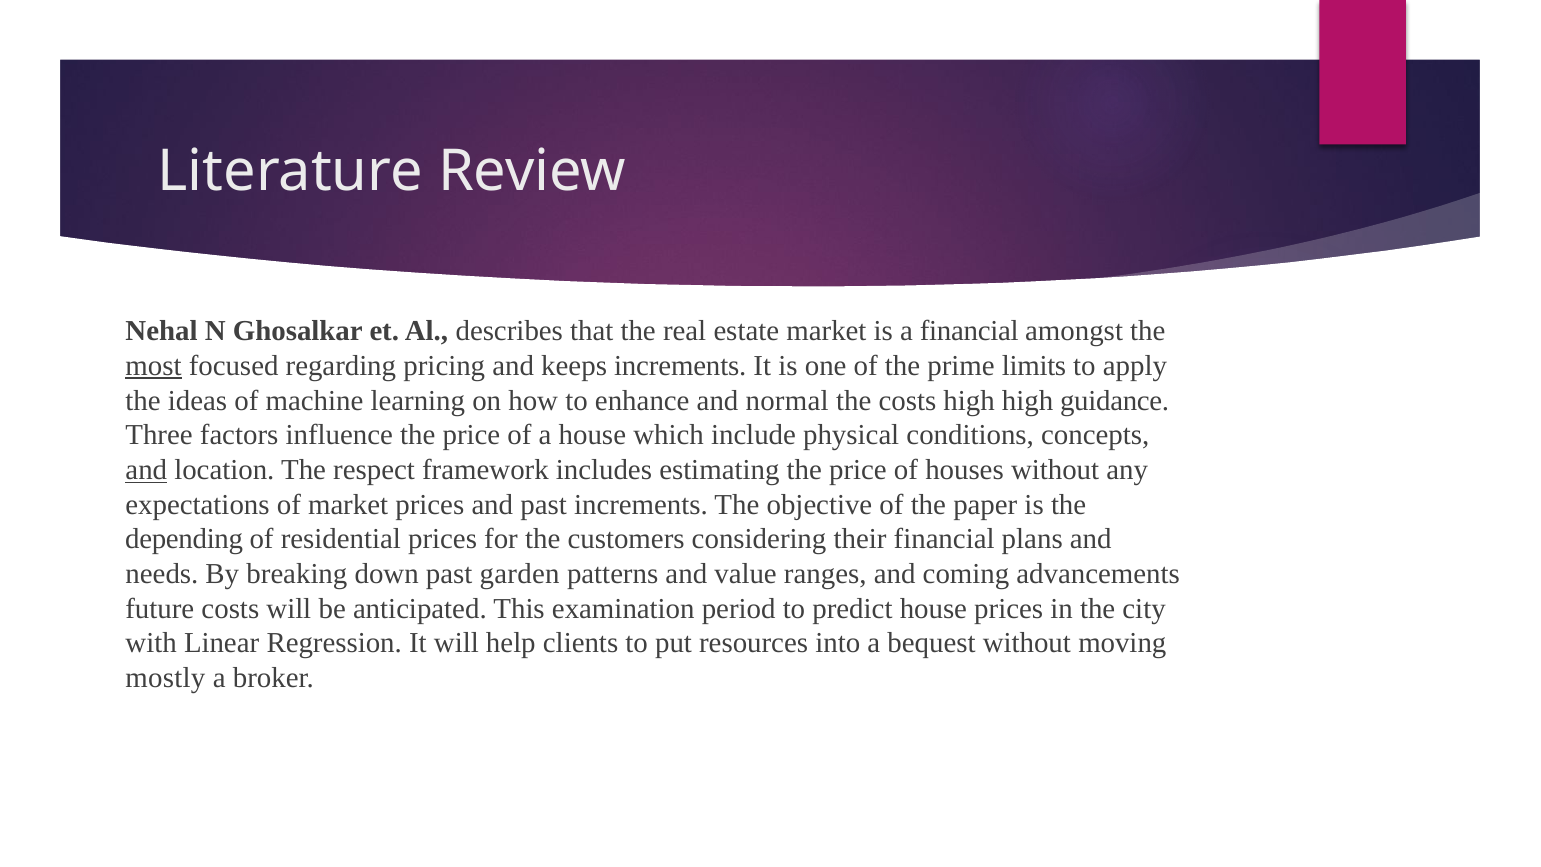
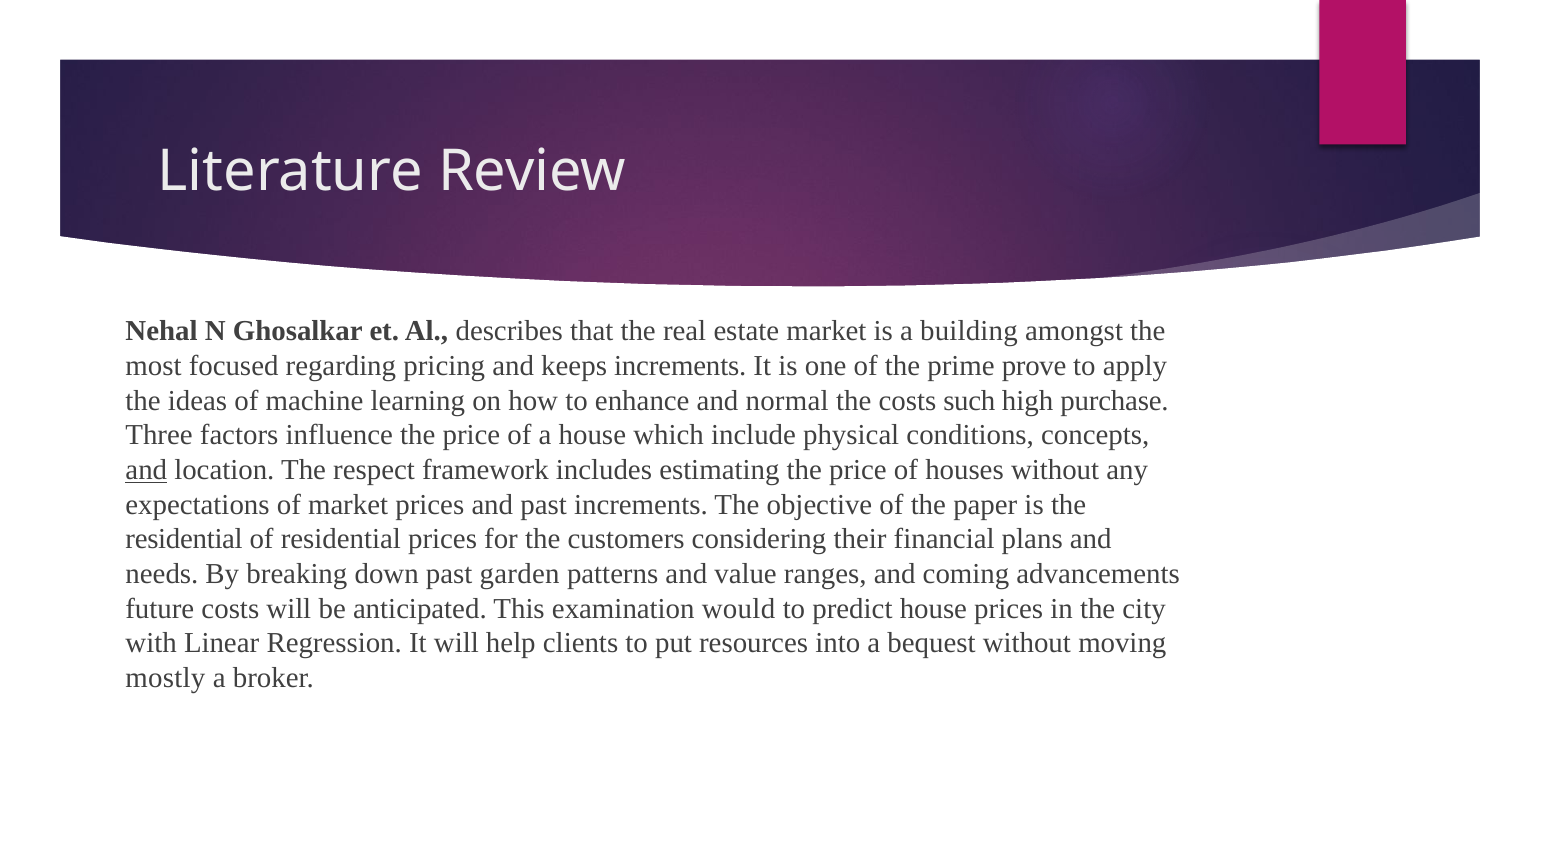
a financial: financial -> building
most underline: present -> none
limits: limits -> prove
costs high: high -> such
guidance: guidance -> purchase
depending at (184, 539): depending -> residential
period: period -> would
